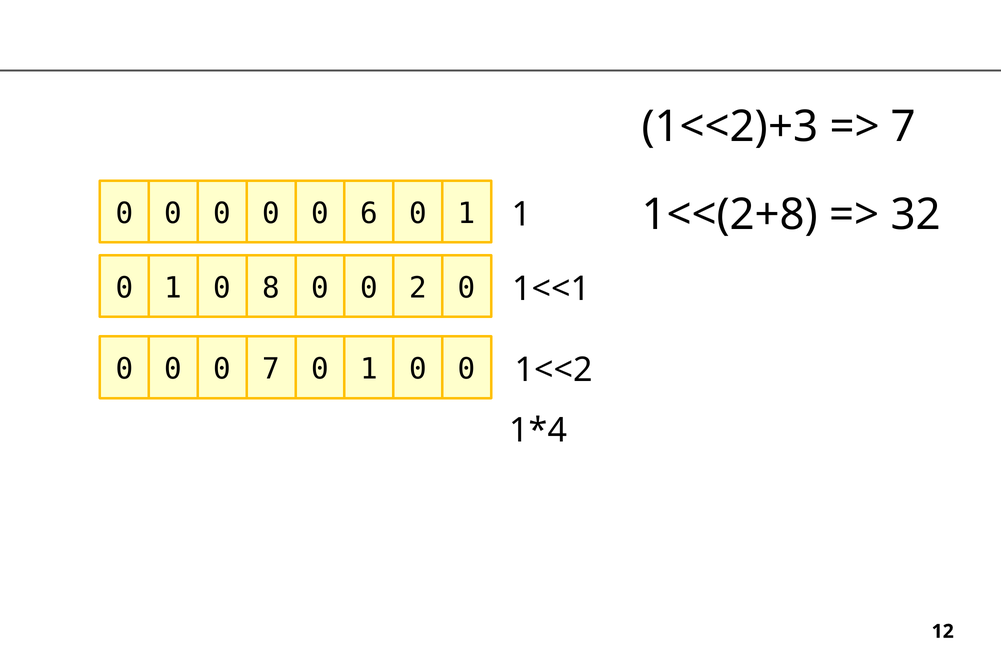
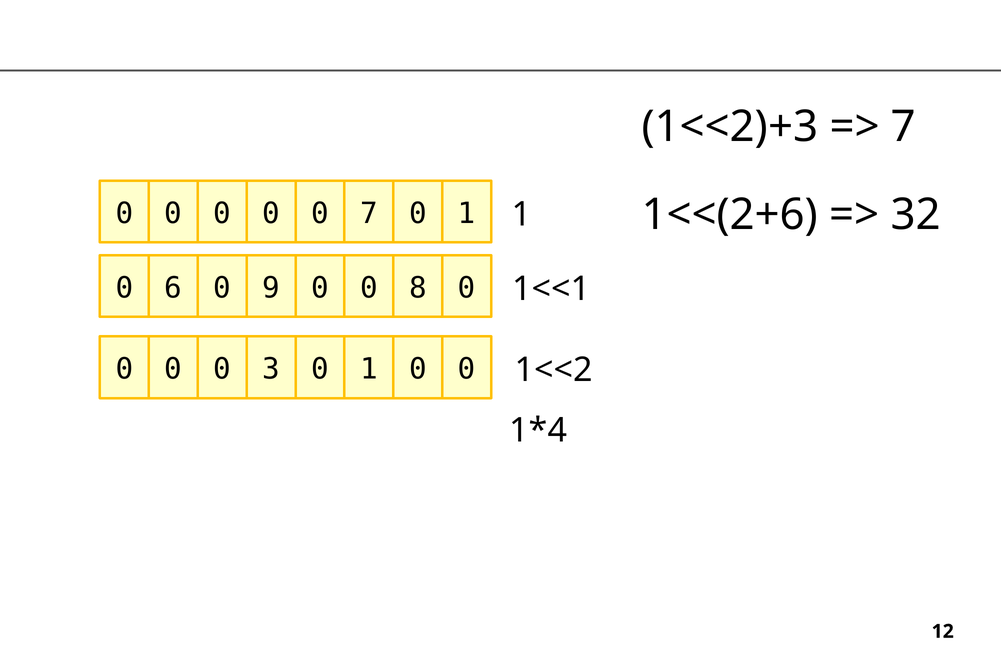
0 6: 6 -> 7
1<<(2+8: 1<<(2+8 -> 1<<(2+6
1 at (173, 288): 1 -> 6
8: 8 -> 9
2: 2 -> 8
0 7: 7 -> 3
